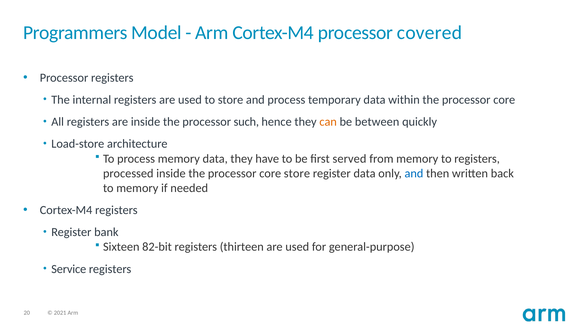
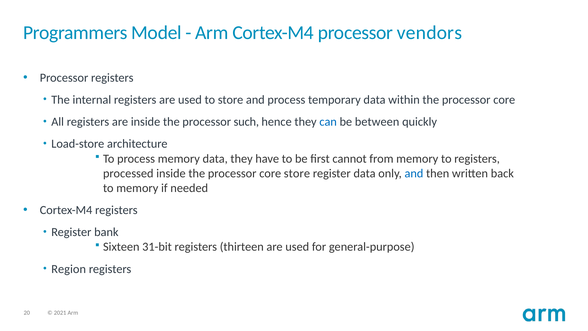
covered: covered -> vendors
can colour: orange -> blue
served: served -> cannot
82-bit: 82-bit -> 31-bit
Service: Service -> Region
